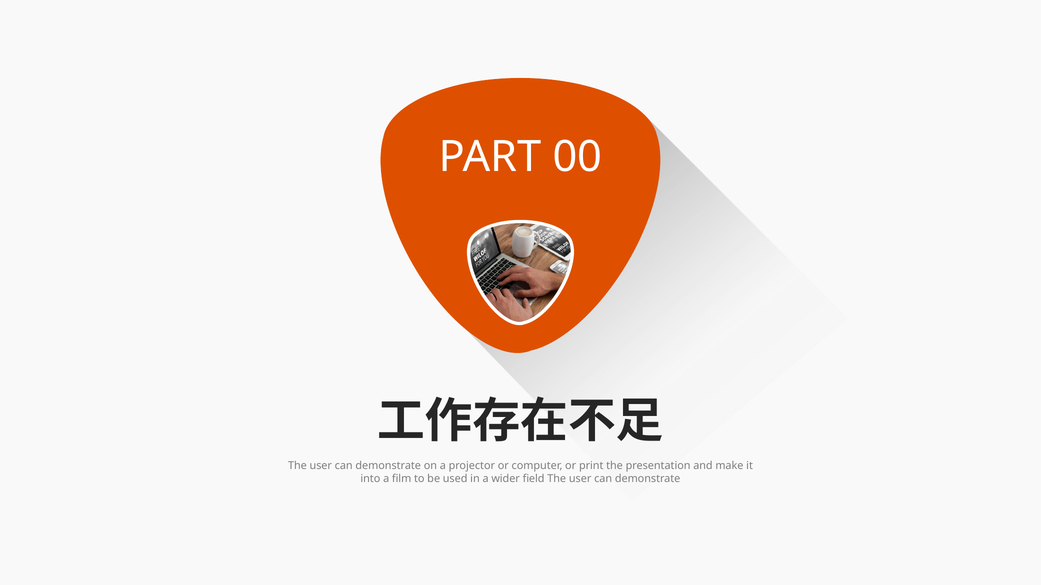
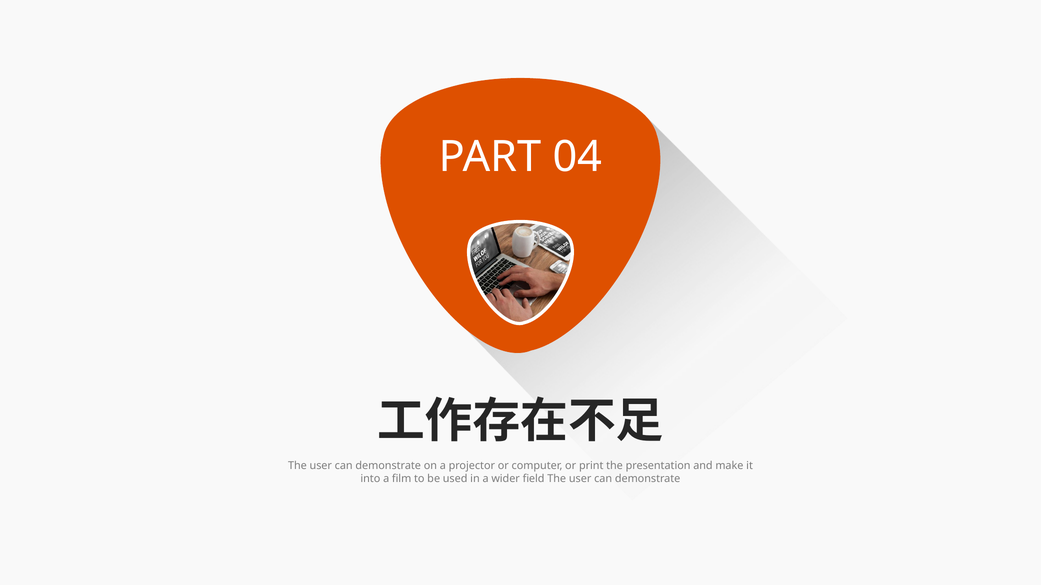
00: 00 -> 04
